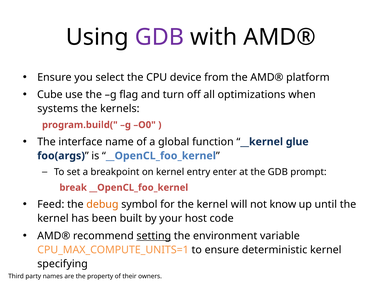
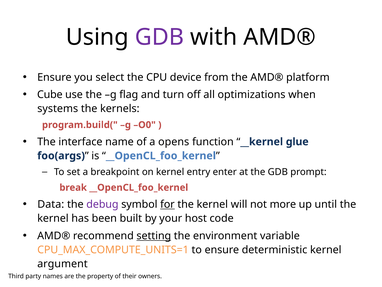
global: global -> opens
Feed: Feed -> Data
debug colour: orange -> purple
for underline: none -> present
know: know -> more
specifying: specifying -> argument
